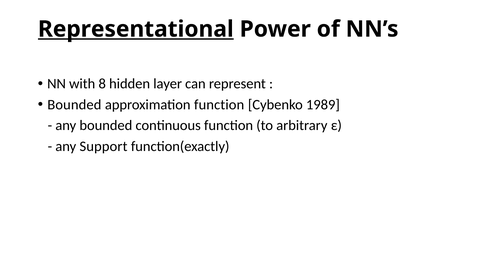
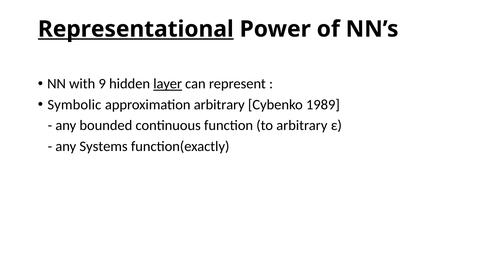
8: 8 -> 9
layer underline: none -> present
Bounded at (74, 105): Bounded -> Symbolic
approximation function: function -> arbitrary
Support: Support -> Systems
